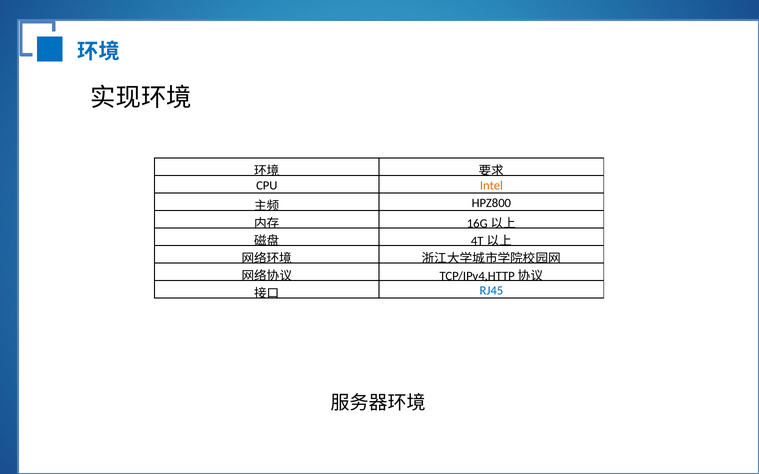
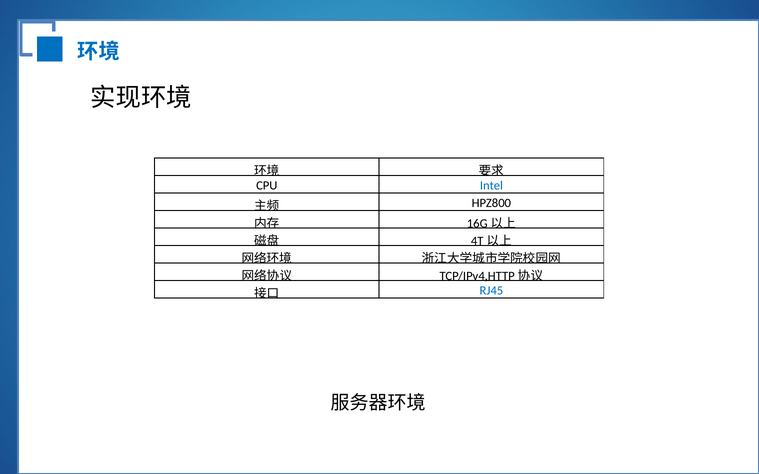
Intel colour: orange -> blue
